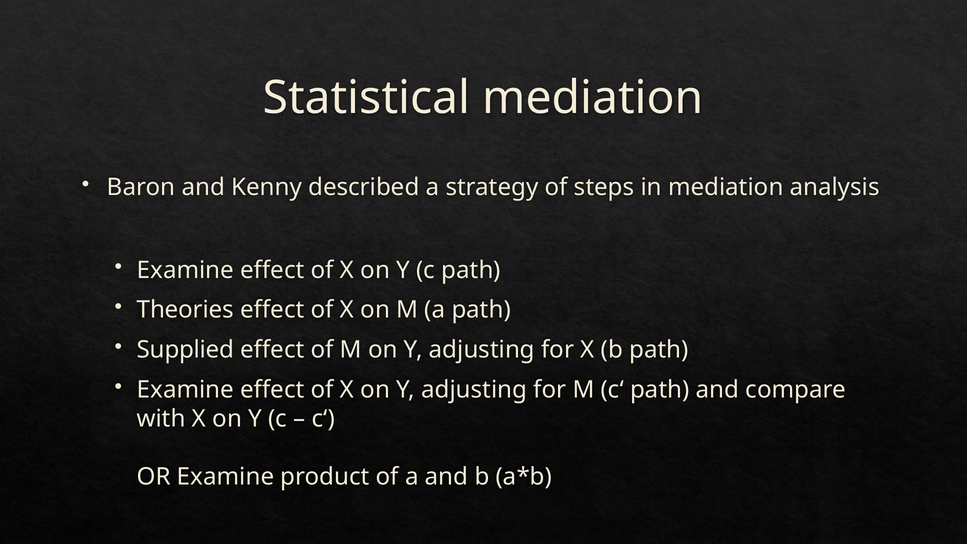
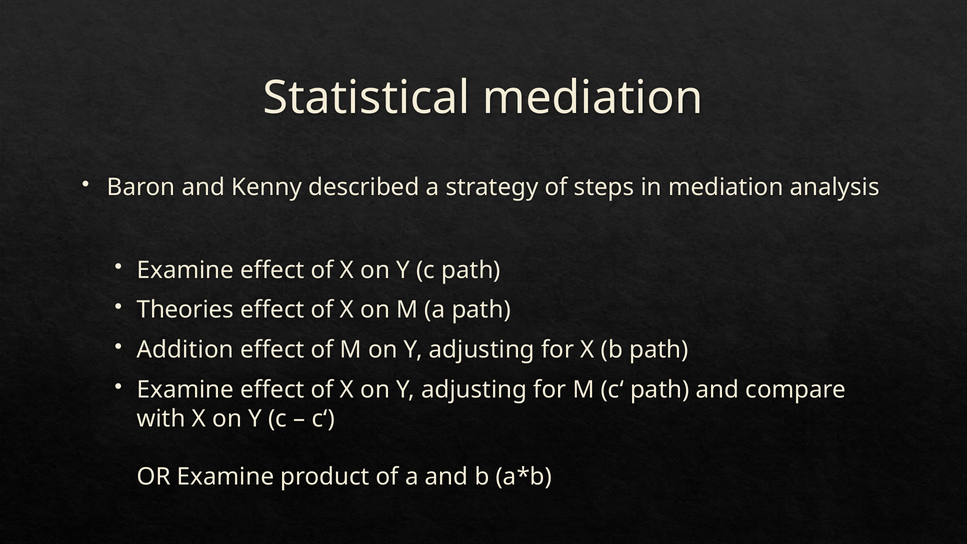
Supplied: Supplied -> Addition
